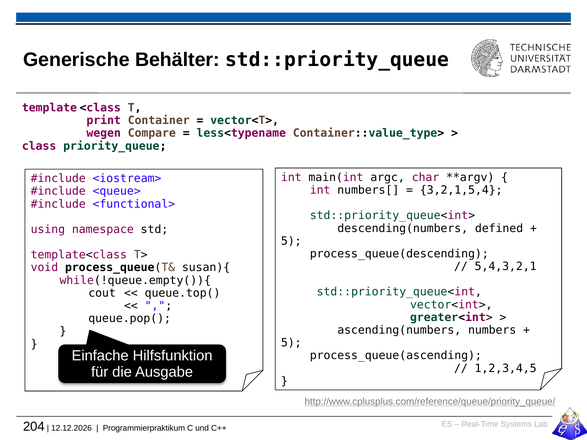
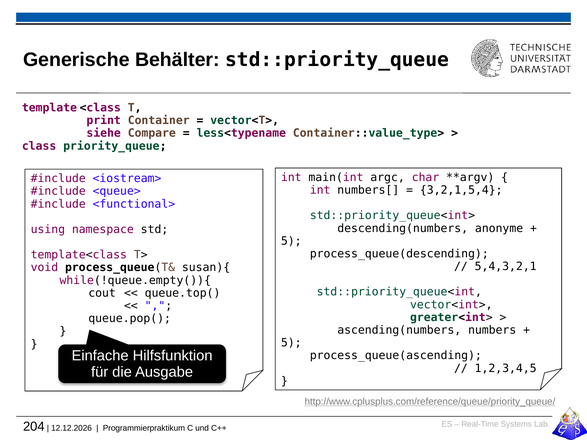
wegen: wegen -> siehe
defined: defined -> anonyme
